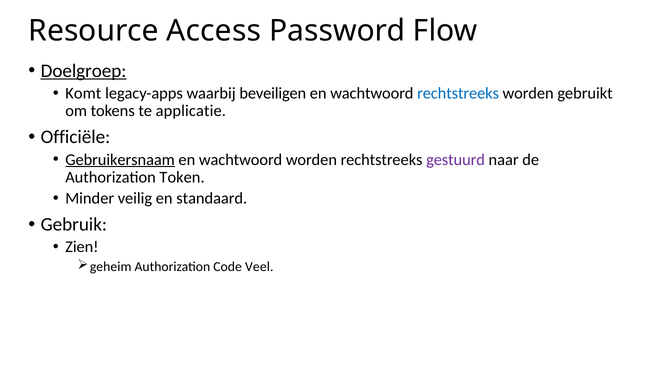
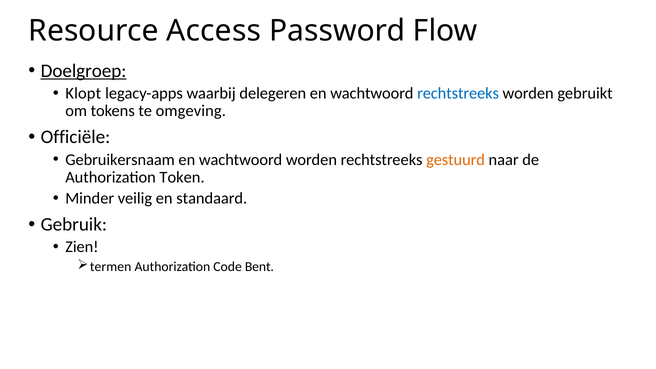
Komt: Komt -> Klopt
beveiligen: beveiligen -> delegeren
applicatie: applicatie -> omgeving
Gebruikersnaam underline: present -> none
gestuurd colour: purple -> orange
geheim: geheim -> termen
Veel: Veel -> Bent
